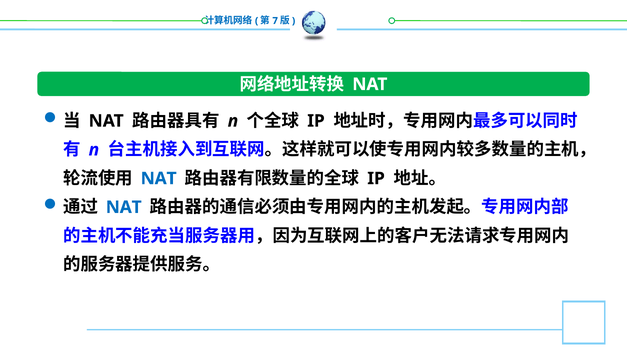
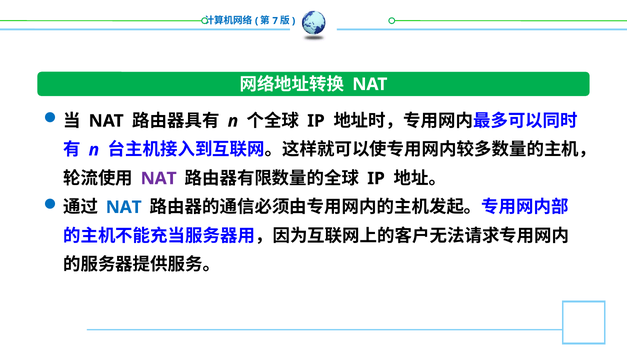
NAT at (159, 178) colour: blue -> purple
